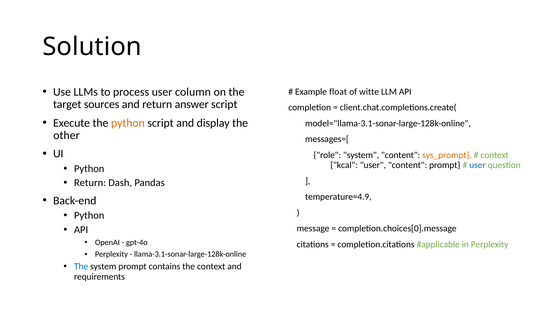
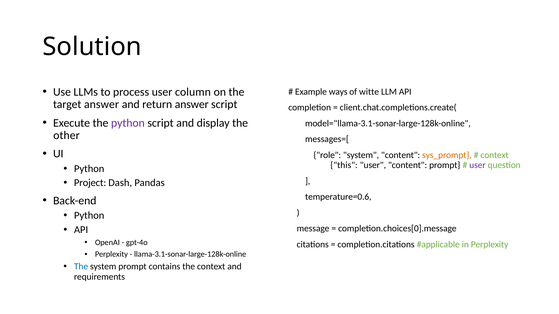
float: float -> ways
target sources: sources -> answer
python at (128, 123) colour: orange -> purple
kcal: kcal -> this
user at (477, 165) colour: blue -> purple
Return at (90, 183): Return -> Project
temperature=4.9: temperature=4.9 -> temperature=0.6
